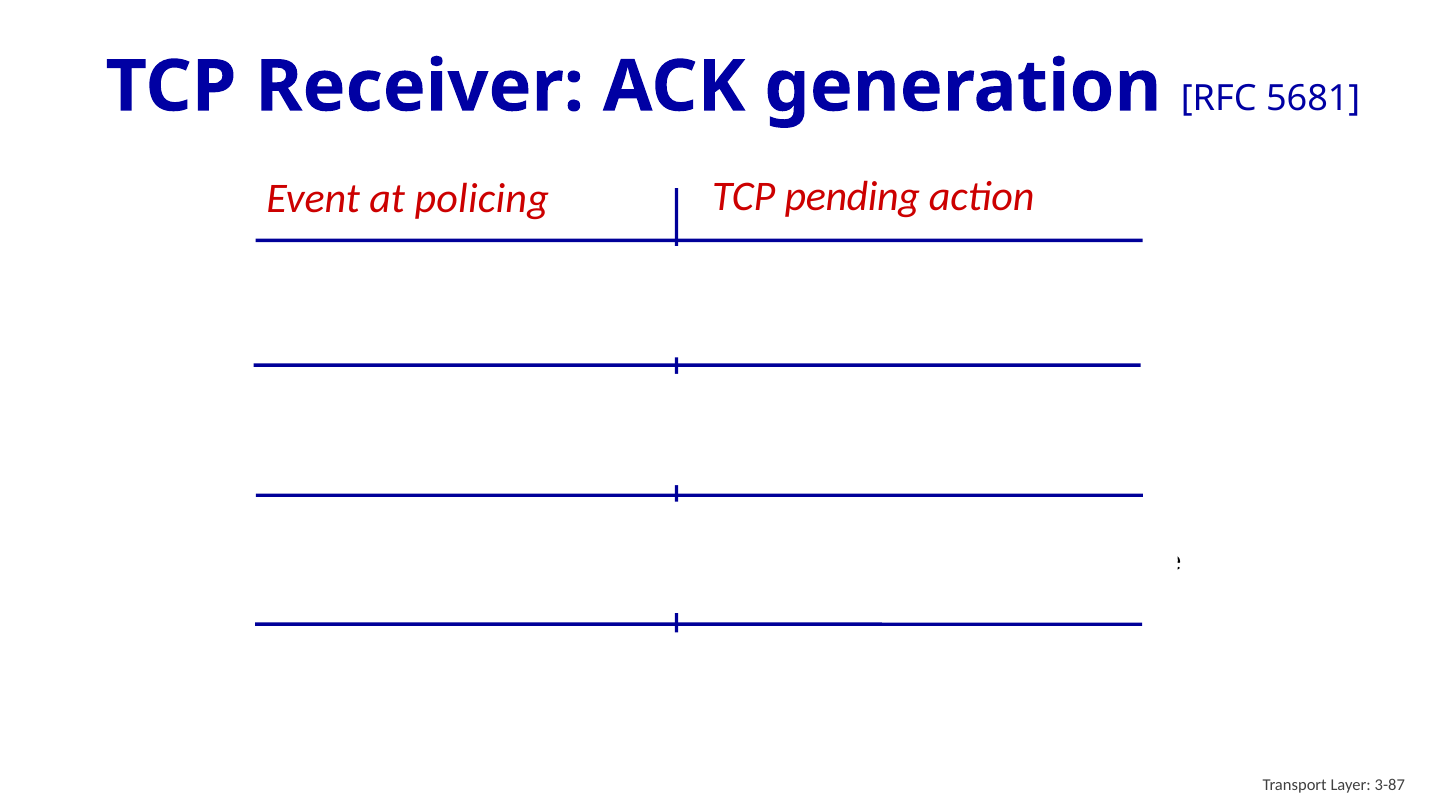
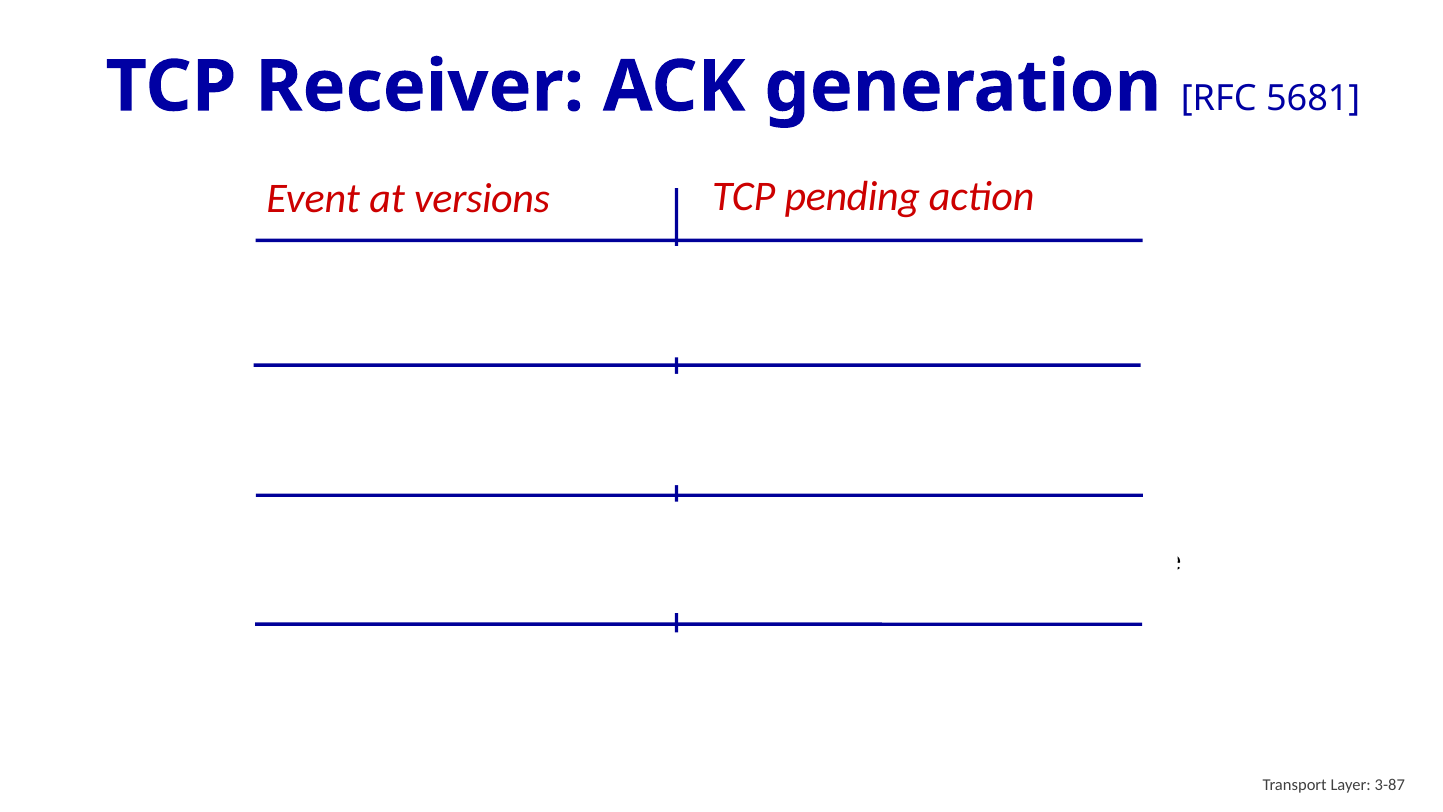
policing: policing -> versions
